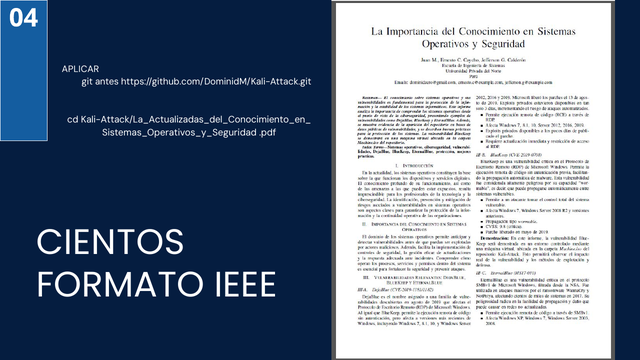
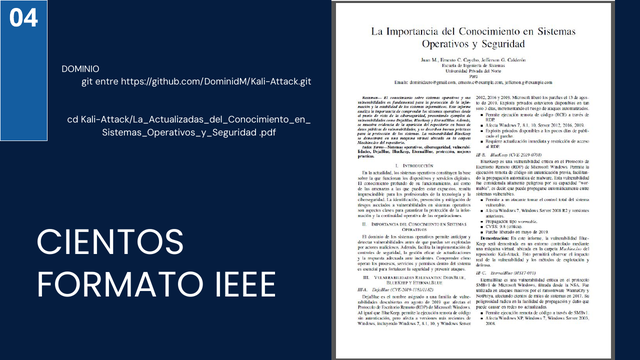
APLICAR: APLICAR -> DOMINIO
antes: antes -> entre
